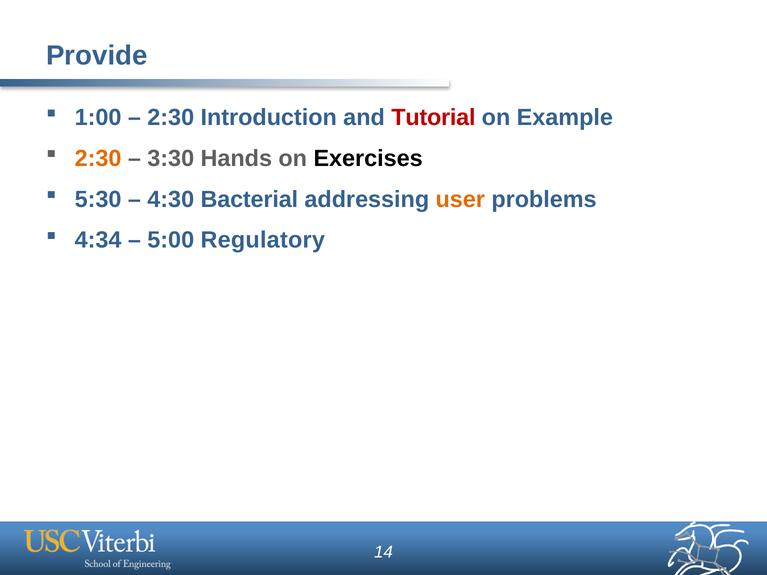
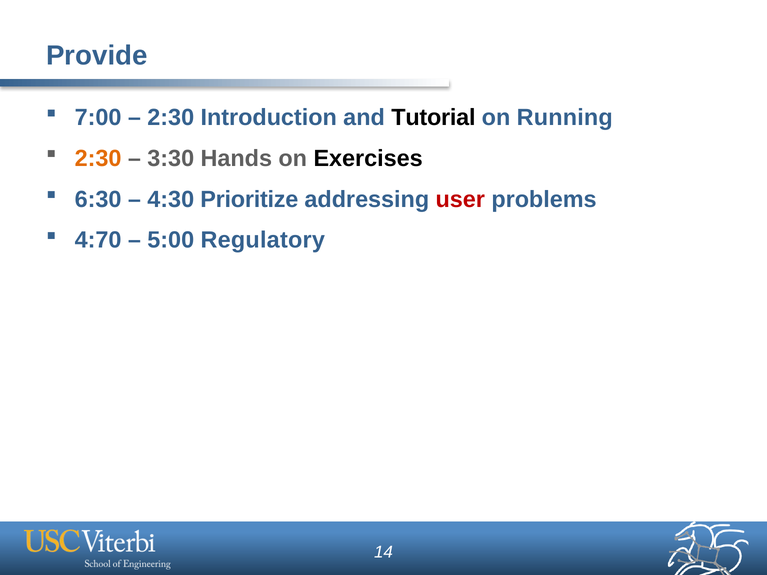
1:00: 1:00 -> 7:00
Tutorial colour: red -> black
Example: Example -> Running
5:30: 5:30 -> 6:30
Bacterial: Bacterial -> Prioritize
user colour: orange -> red
4:34: 4:34 -> 4:70
